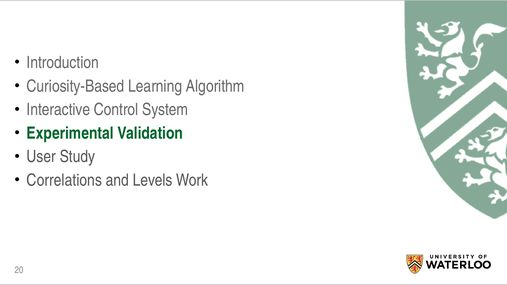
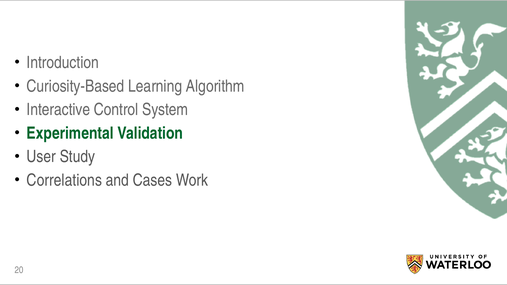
Levels: Levels -> Cases
